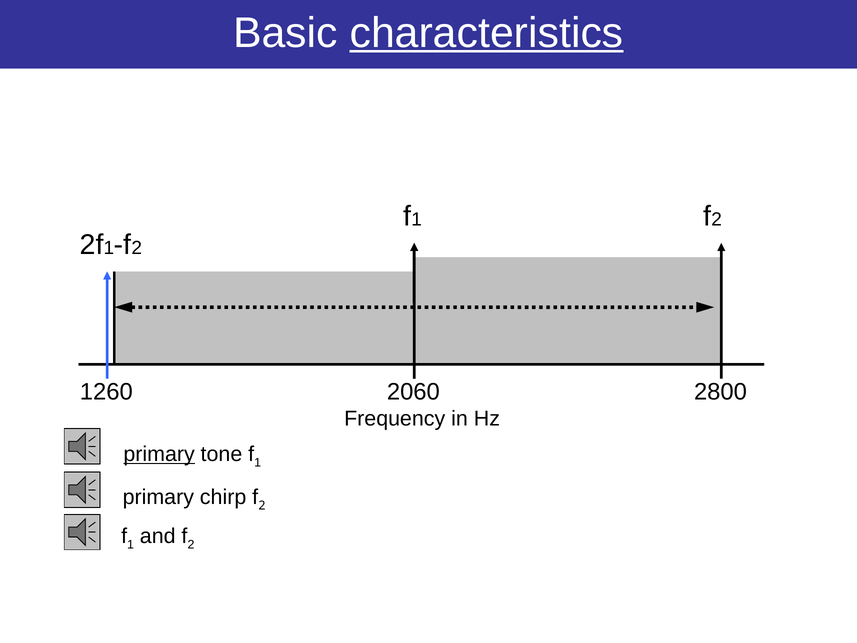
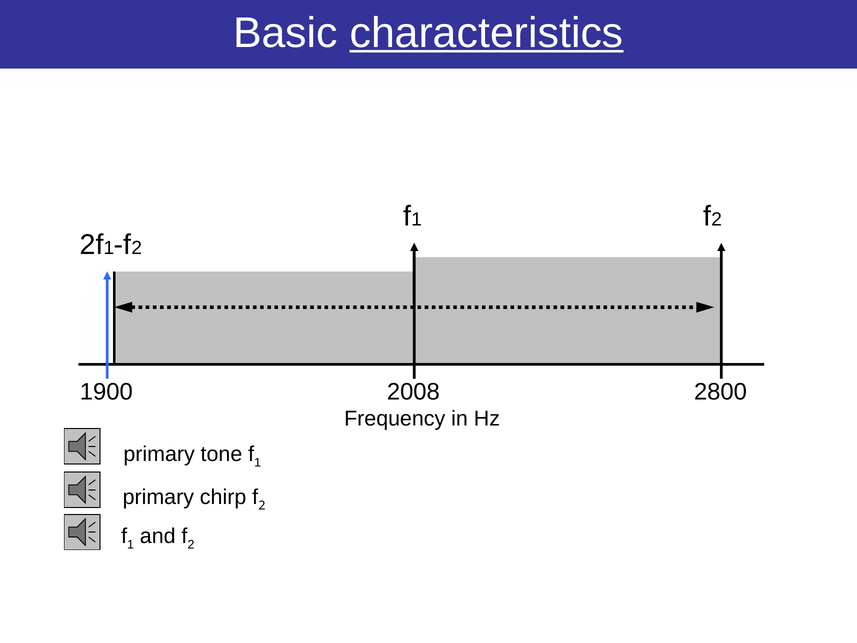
1260: 1260 -> 1900
2060: 2060 -> 2008
primary at (159, 454) underline: present -> none
